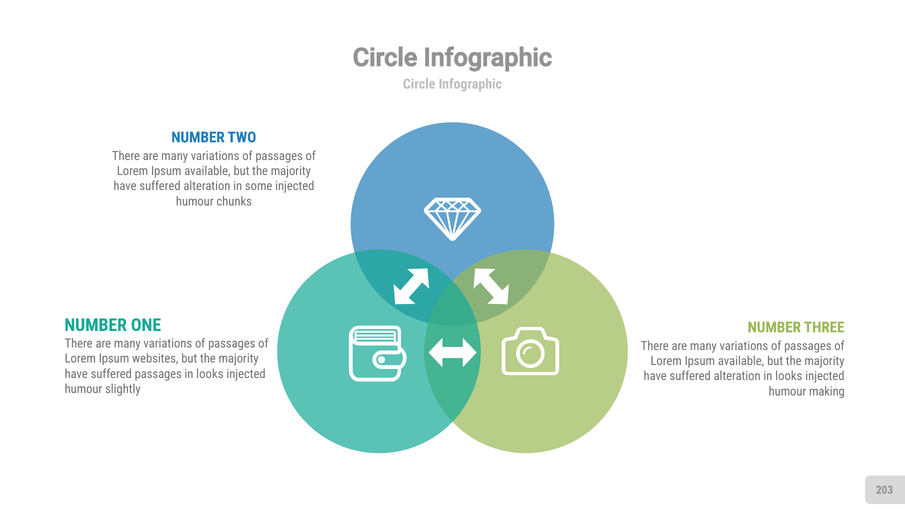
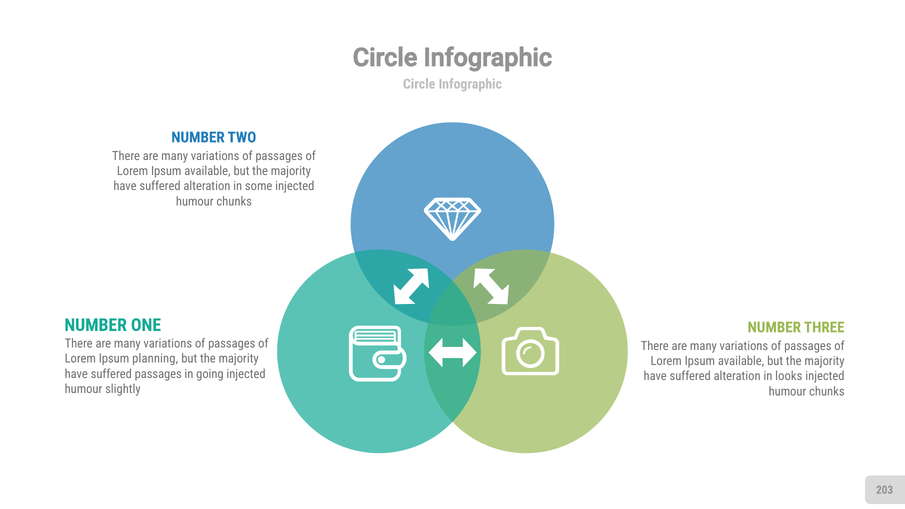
websites: websites -> planning
looks at (210, 374): looks -> going
making at (827, 391): making -> chunks
